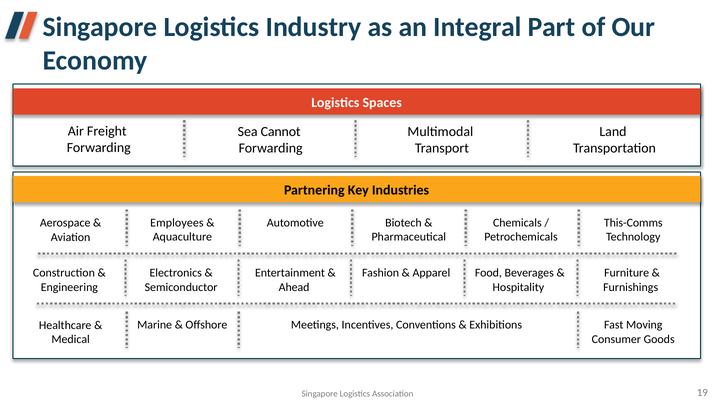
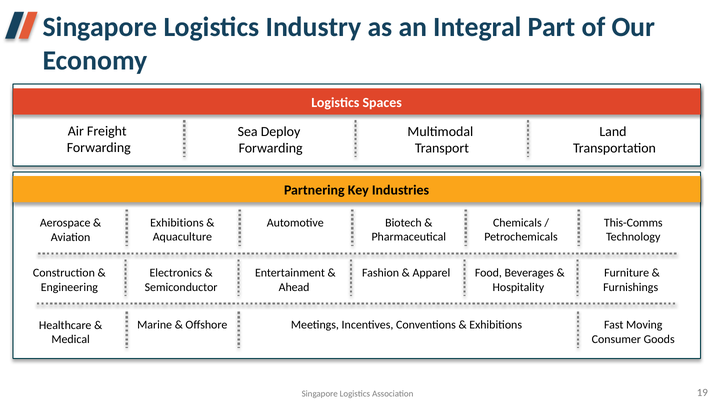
Cannot: Cannot -> Deploy
Employees at (177, 223): Employees -> Exhibitions
